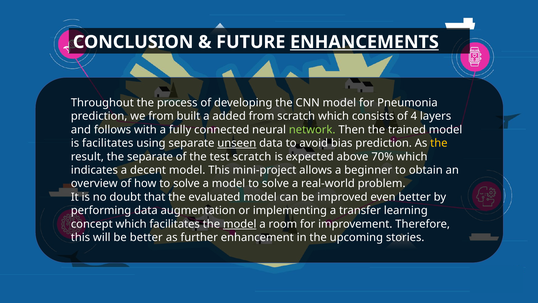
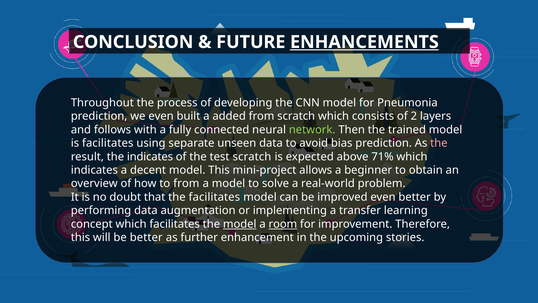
we from: from -> even
4: 4 -> 2
unseen underline: present -> none
the at (439, 143) colour: yellow -> pink
the separate: separate -> indicates
70%: 70% -> 71%
how to solve: solve -> from
the evaluated: evaluated -> facilitates
room underline: none -> present
